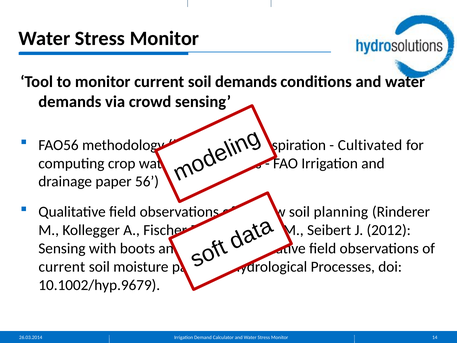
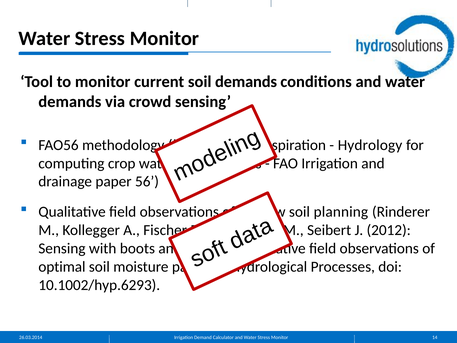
Cultivated: Cultivated -> Hydrology
current at (62, 267): current -> optimal
10.1002/hyp.9679: 10.1002/hyp.9679 -> 10.1002/hyp.6293
